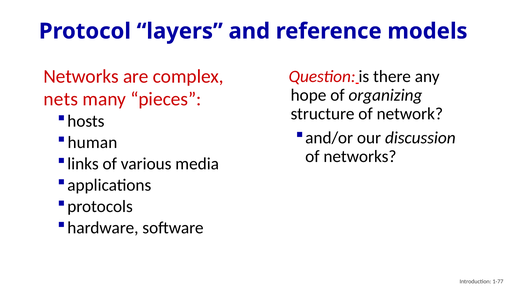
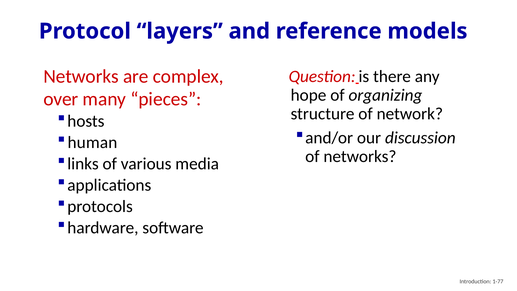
nets: nets -> over
